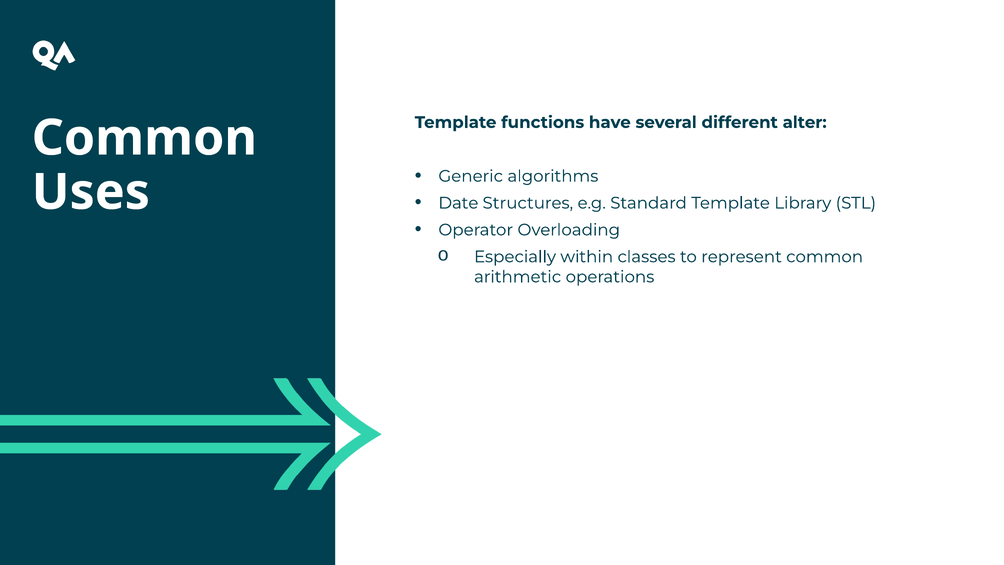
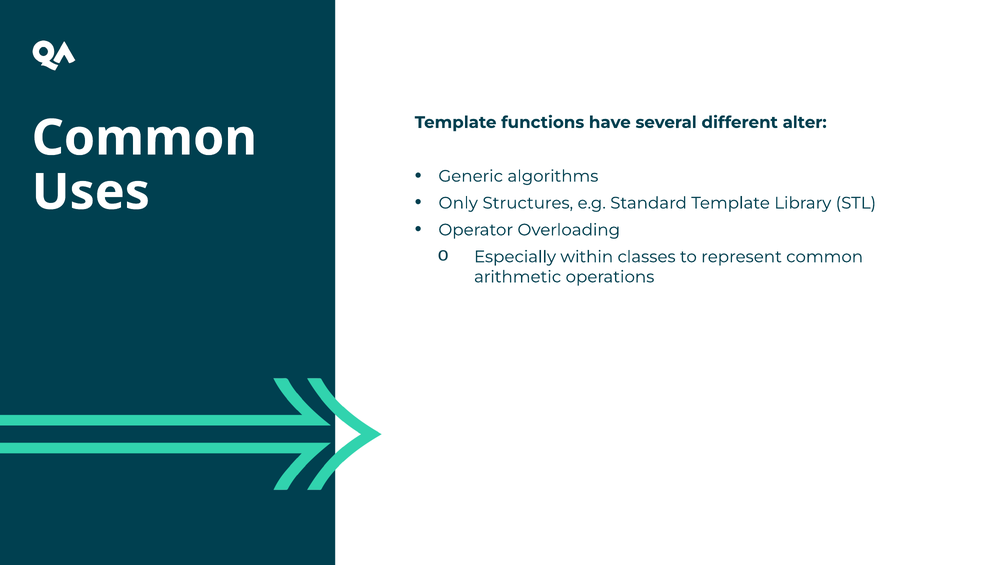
Date: Date -> Only
